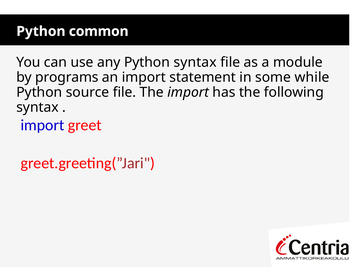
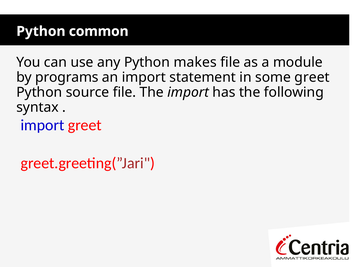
Python syntax: syntax -> makes
some while: while -> greet
